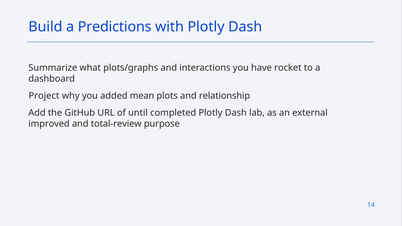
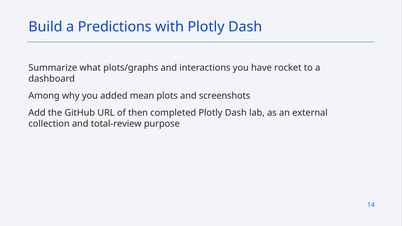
Project: Project -> Among
relationship: relationship -> screenshots
until: until -> then
improved: improved -> collection
